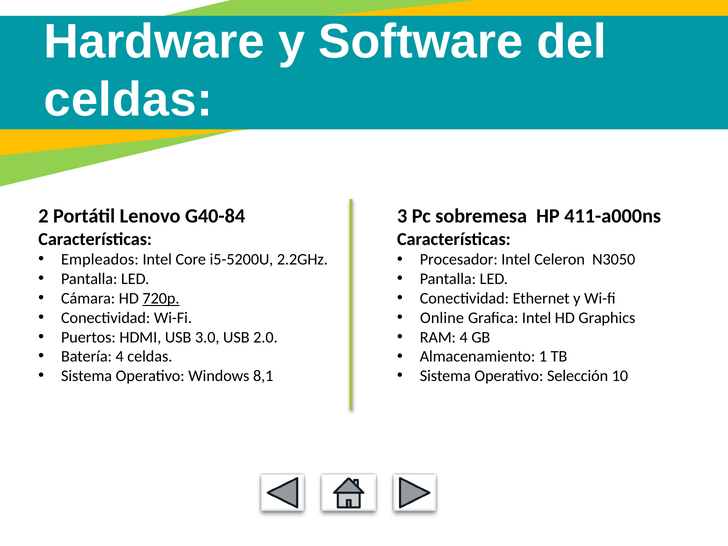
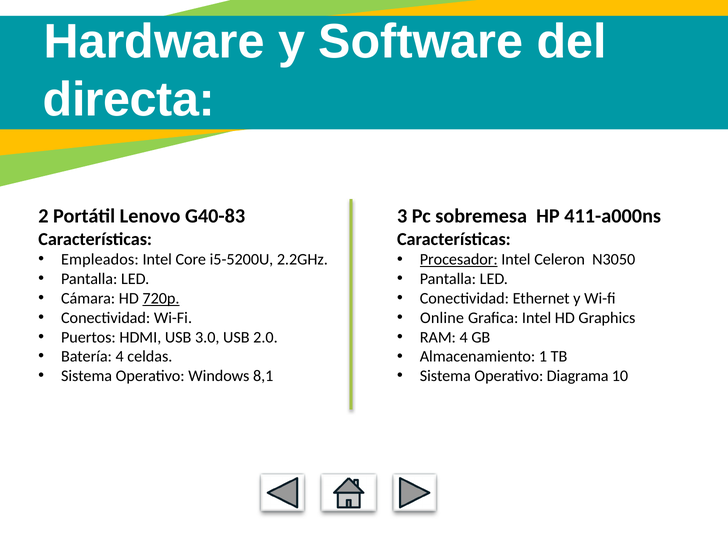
celdas at (128, 100): celdas -> directa
G40-84: G40-84 -> G40-83
Procesador underline: none -> present
Selección: Selección -> Diagrama
